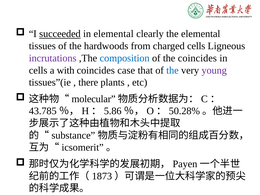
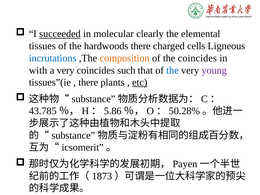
in elemental: elemental -> molecular
hardwoods from: from -> there
incrutations colour: purple -> blue
composition colour: blue -> orange
cells at (38, 70): cells -> with
a with: with -> very
case: case -> such
etc underline: none -> present
molecular at (94, 99): molecular -> substance
